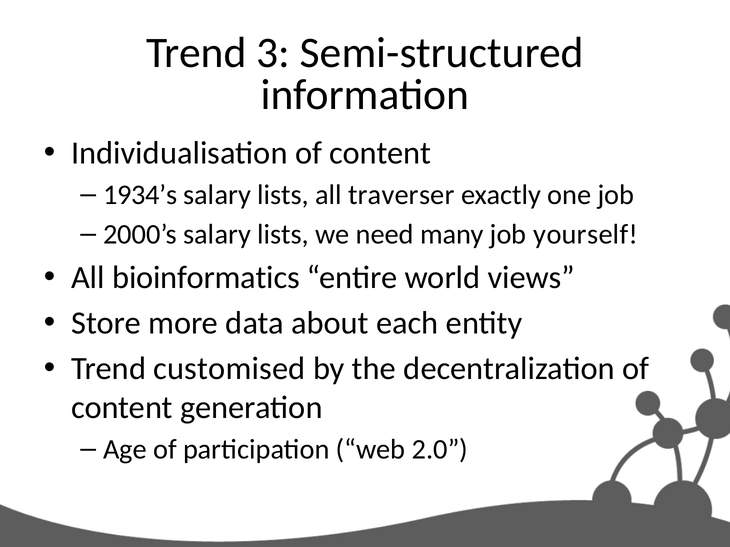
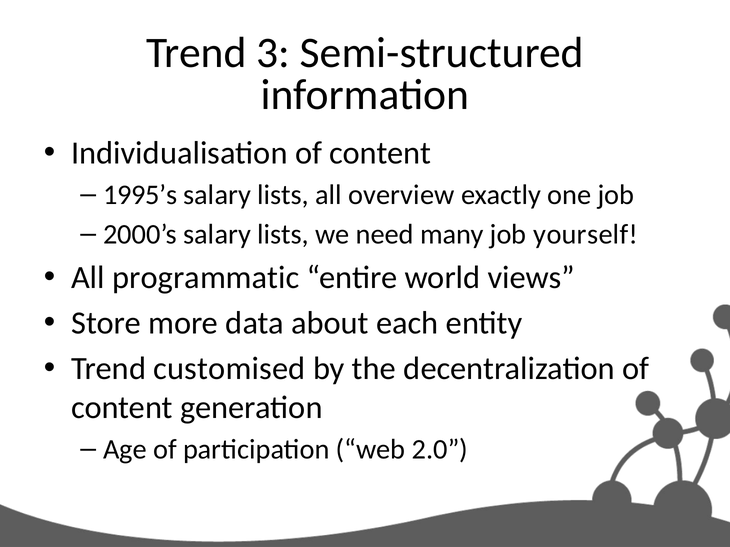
1934’s: 1934’s -> 1995’s
traverser: traverser -> overview
bioinformatics: bioinformatics -> programmatic
